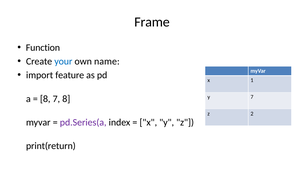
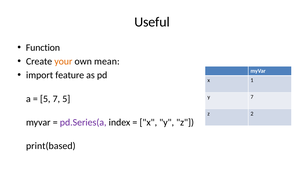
Frame: Frame -> Useful
your colour: blue -> orange
name: name -> mean
8 at (45, 99): 8 -> 5
7 8: 8 -> 5
print(return: print(return -> print(based
